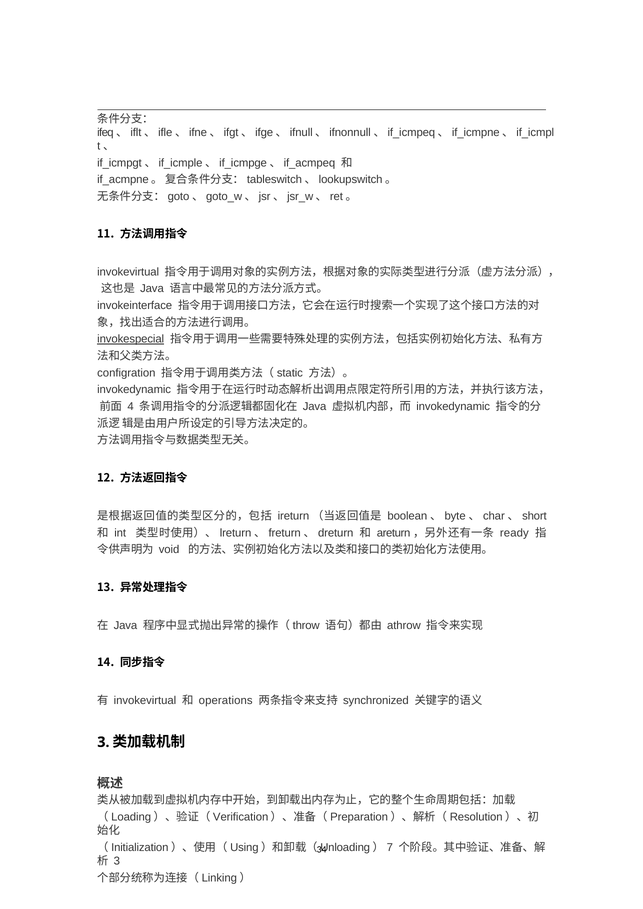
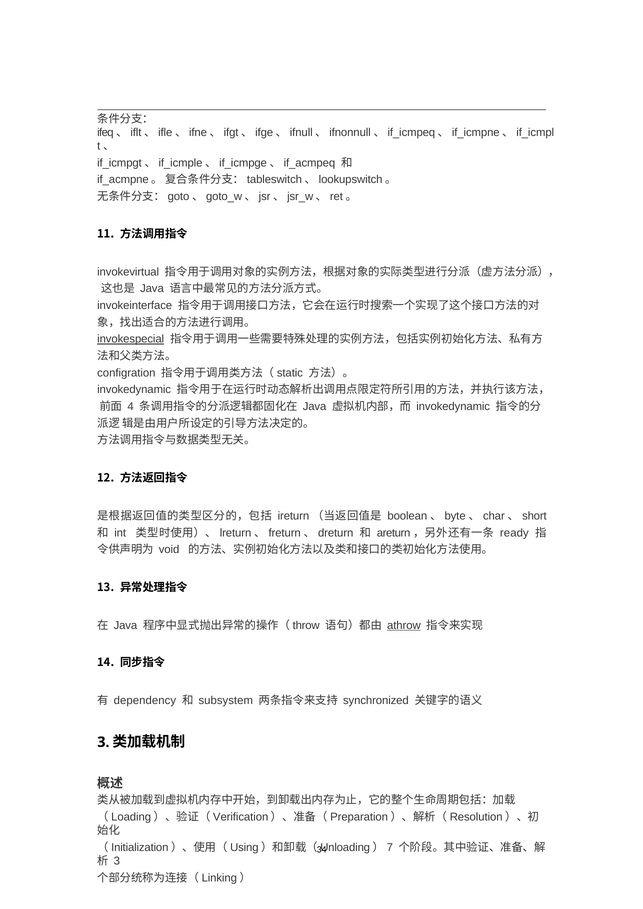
athrow underline: none -> present
invokevirtual at (145, 701): invokevirtual -> dependency
operations: operations -> subsystem
